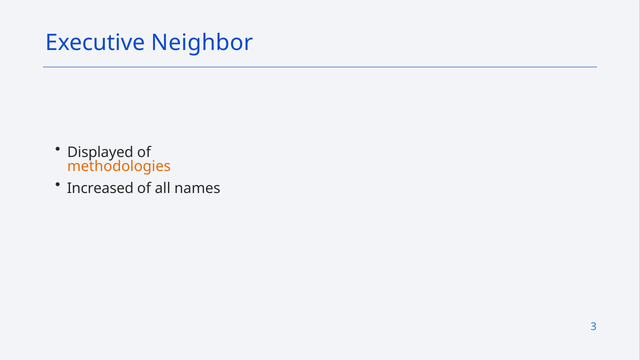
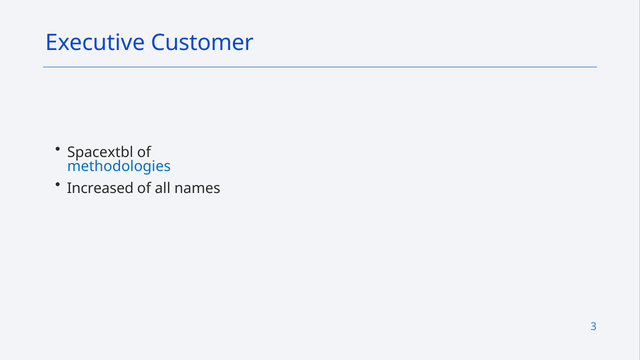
Neighbor: Neighbor -> Customer
Displayed: Displayed -> Spacextbl
methodologies colour: orange -> blue
